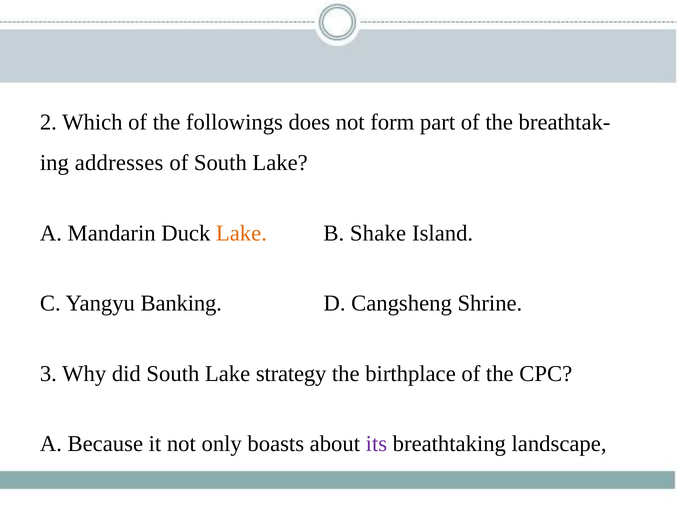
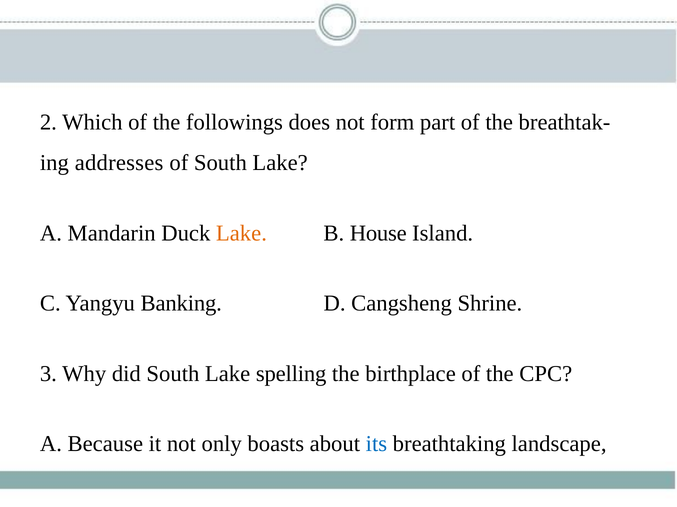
Shake: Shake -> House
strategy: strategy -> spelling
its colour: purple -> blue
